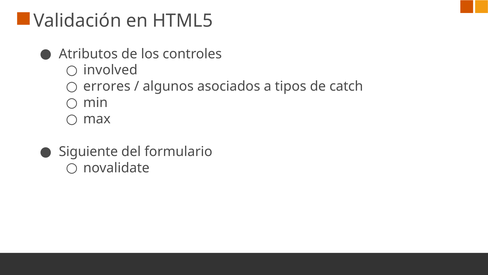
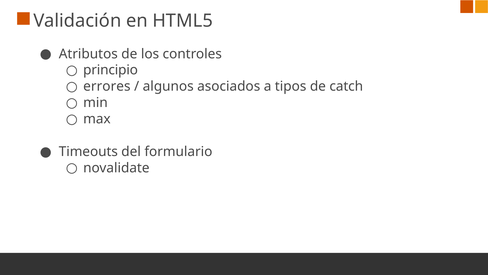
involved: involved -> principio
Siguiente: Siguiente -> Timeouts
